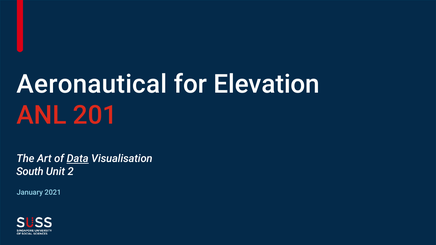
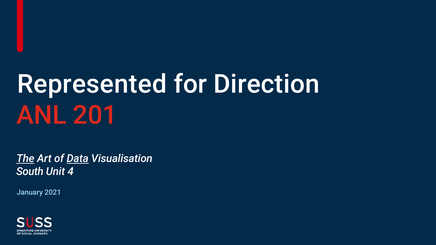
Aeronautical: Aeronautical -> Represented
Elevation: Elevation -> Direction
The underline: none -> present
2: 2 -> 4
